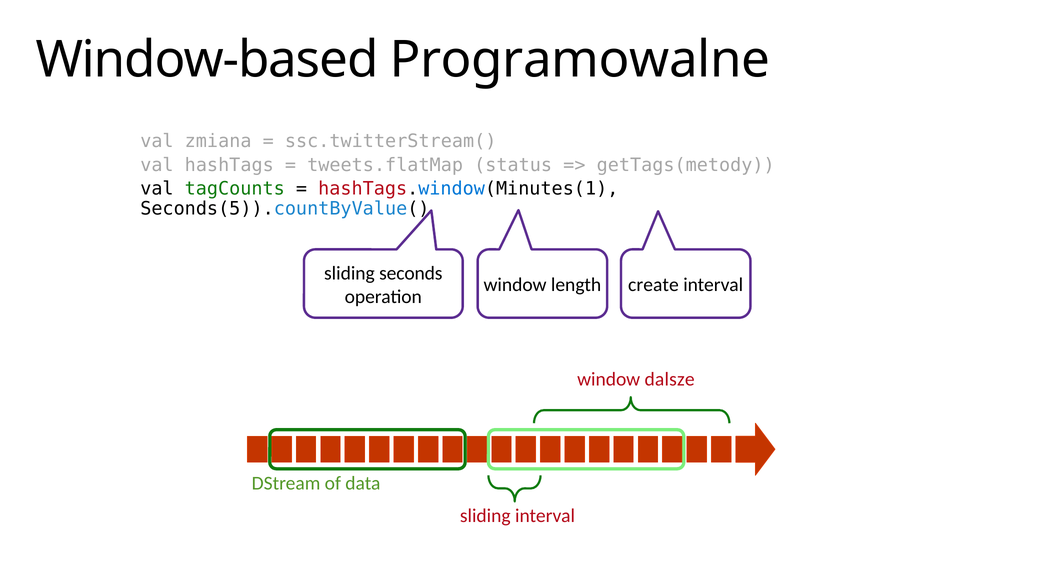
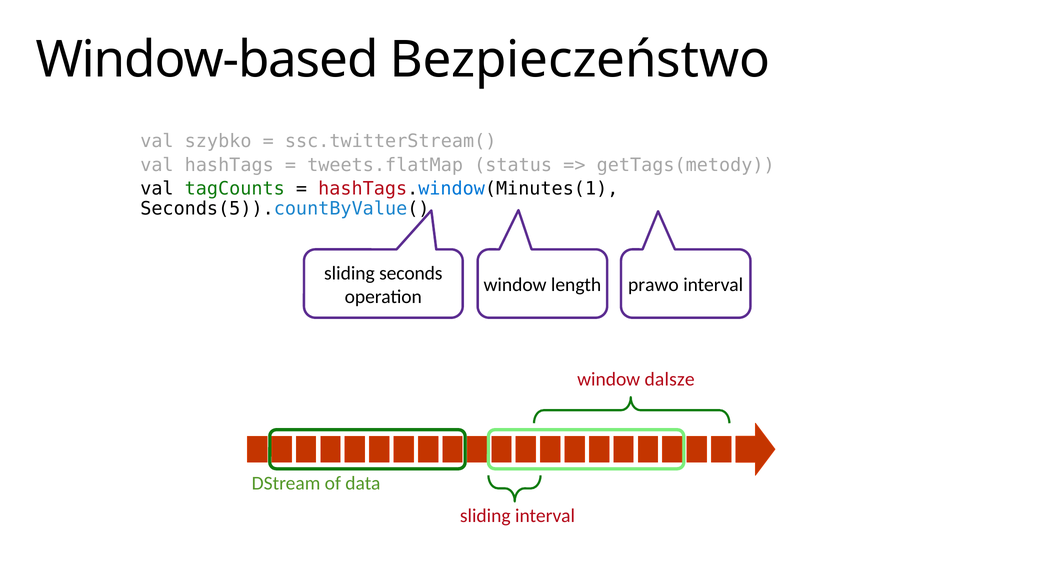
Programowalne: Programowalne -> Bezpieczeństwo
zmiana: zmiana -> szybko
create: create -> prawo
